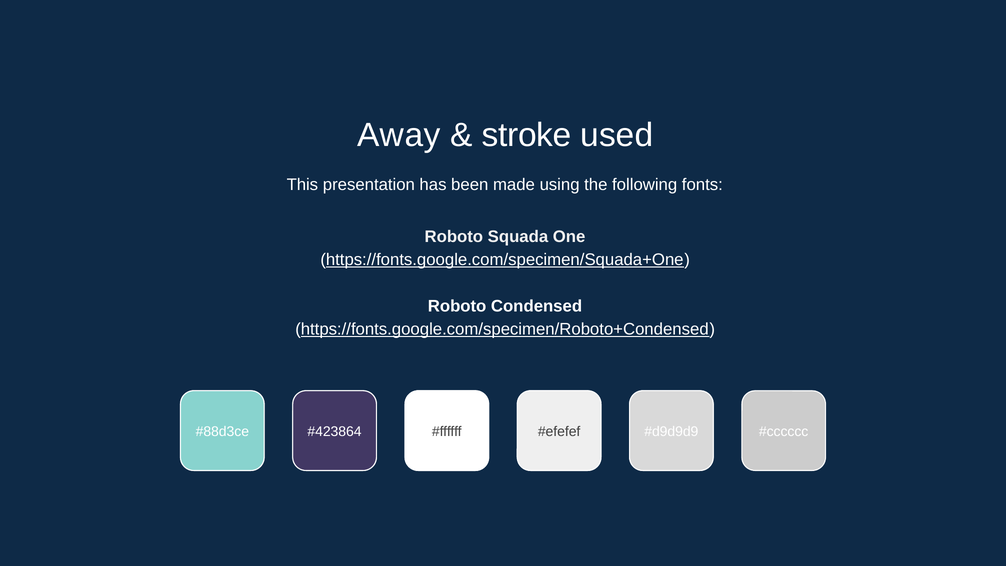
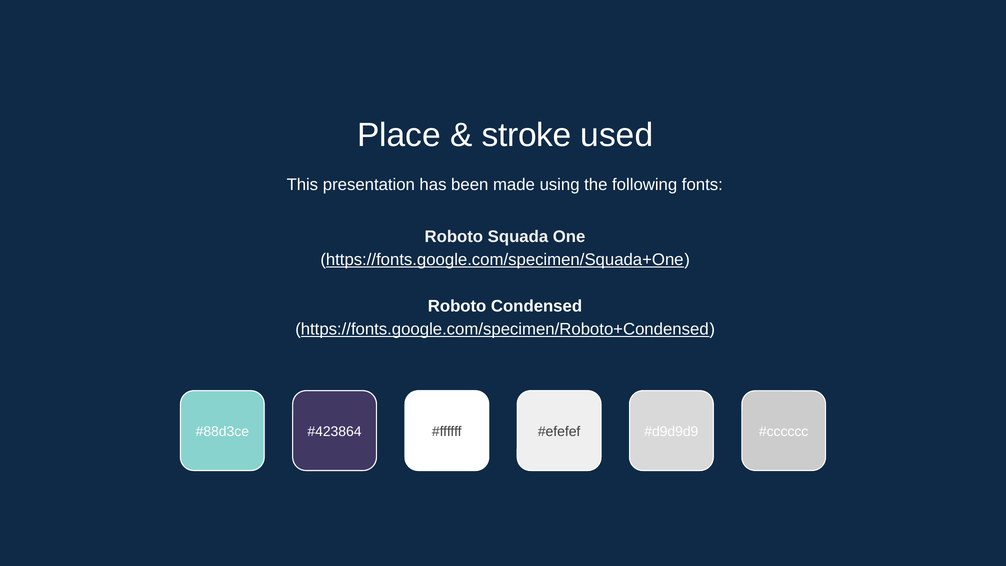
Away: Away -> Place
